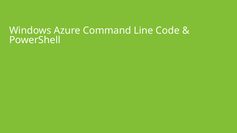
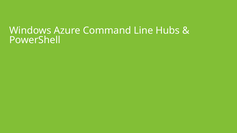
Code: Code -> Hubs
